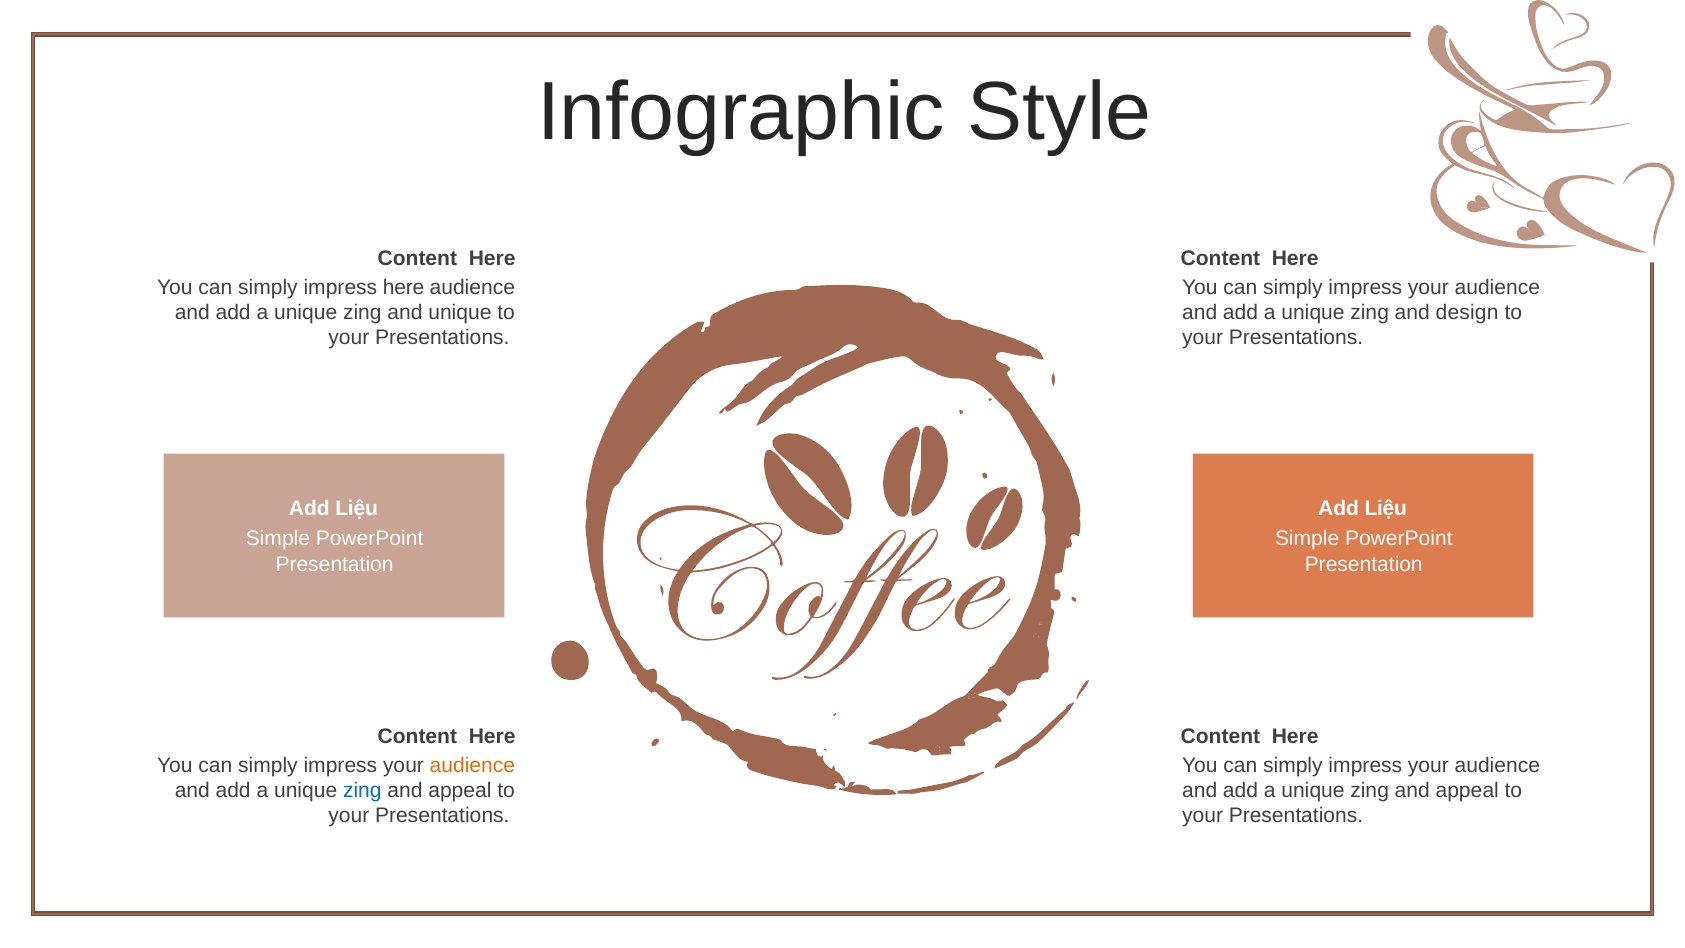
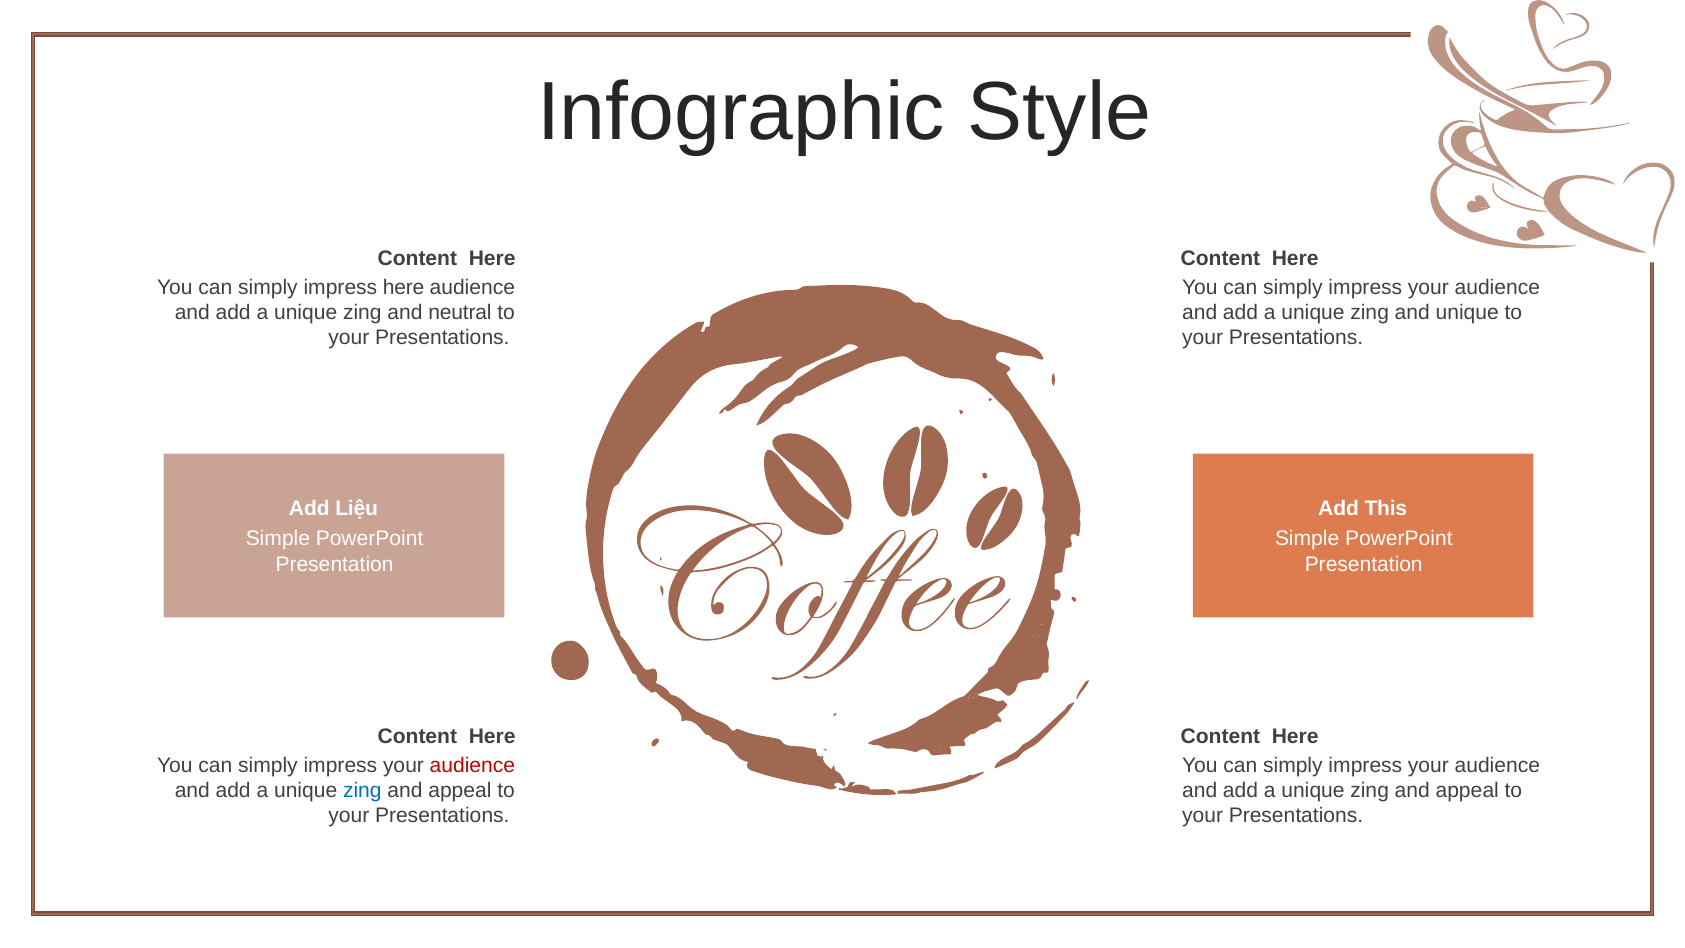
and unique: unique -> neutral
and design: design -> unique
Liệu at (1386, 509): Liệu -> This
audience at (472, 765) colour: orange -> red
